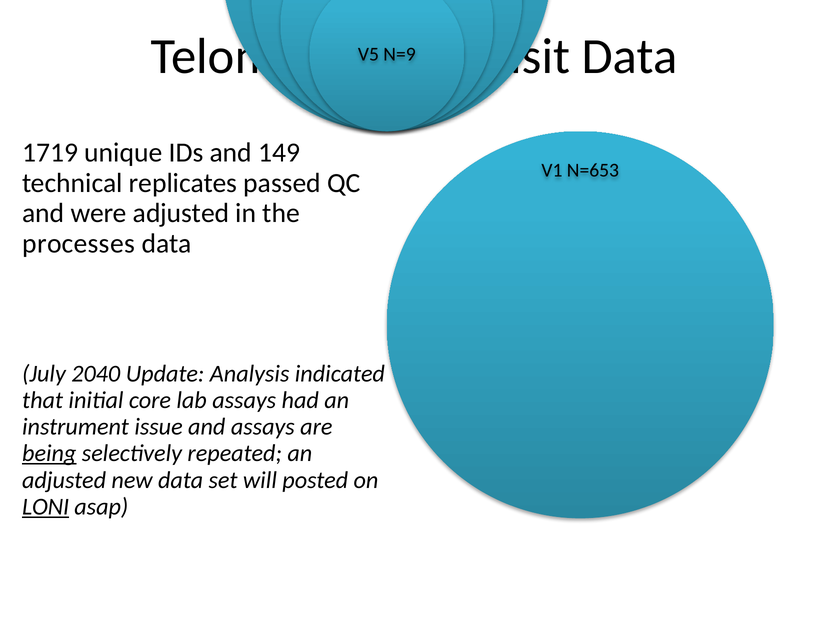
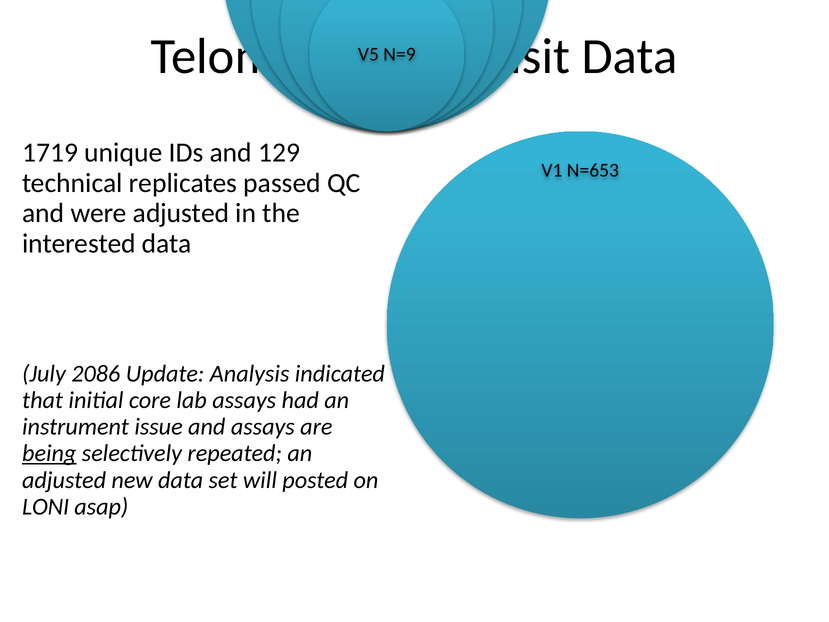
149: 149 -> 129
processes: processes -> interested
2040: 2040 -> 2086
LONI underline: present -> none
